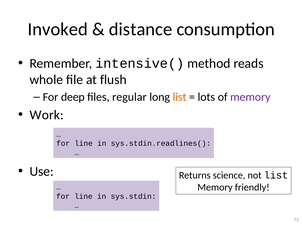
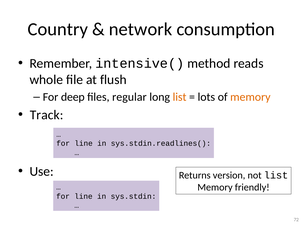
Invoked: Invoked -> Country
distance: distance -> network
memory at (250, 97) colour: purple -> orange
Work: Work -> Track
science: science -> version
